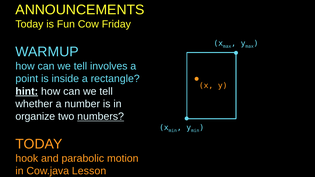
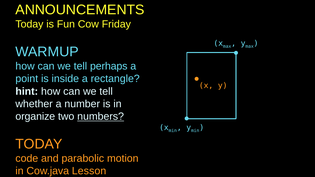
involves: involves -> perhaps
hint underline: present -> none
hook: hook -> code
